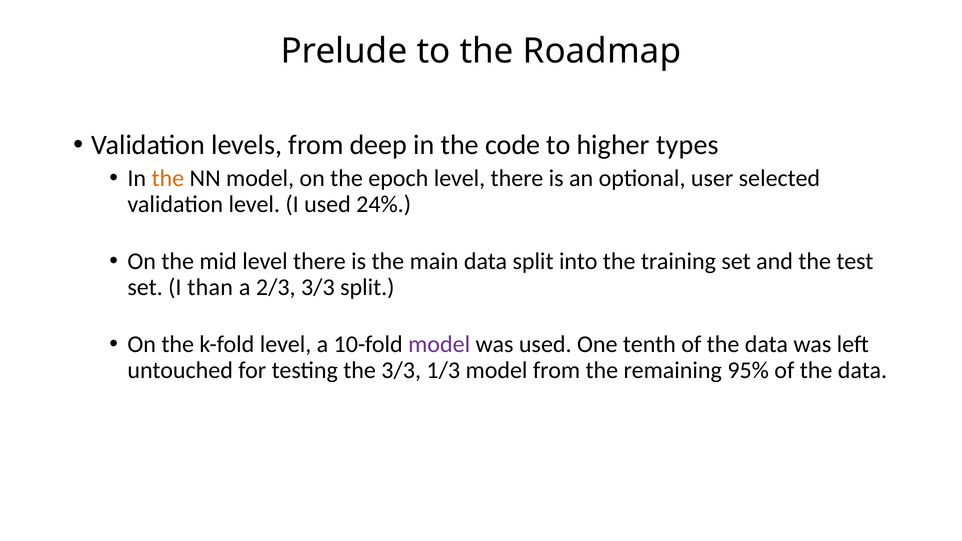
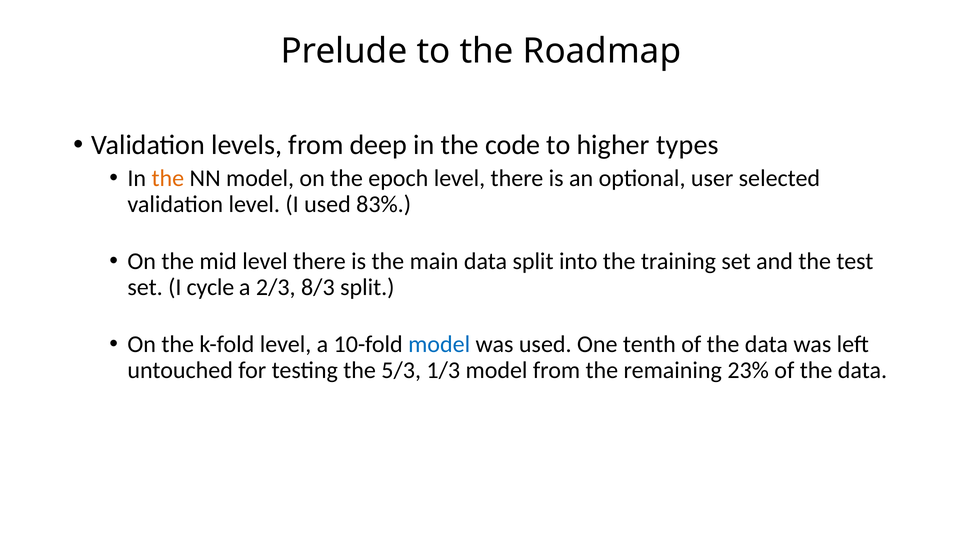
24%: 24% -> 83%
than: than -> cycle
2/3 3/3: 3/3 -> 8/3
model at (439, 344) colour: purple -> blue
the 3/3: 3/3 -> 5/3
95%: 95% -> 23%
